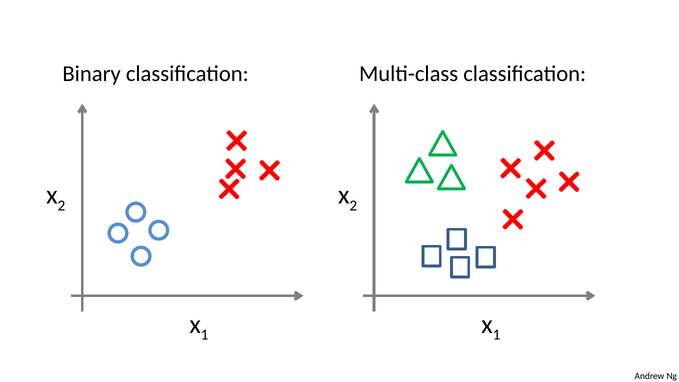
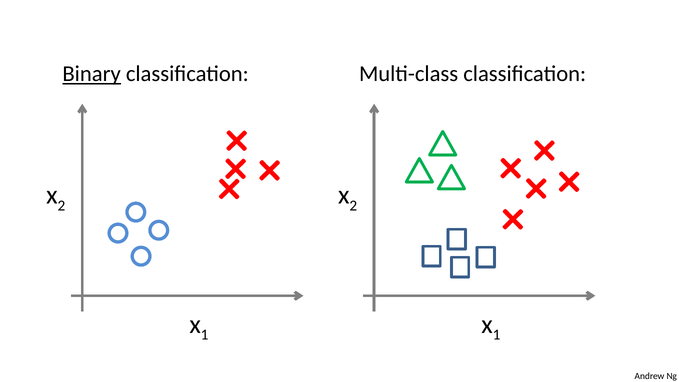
Binary underline: none -> present
